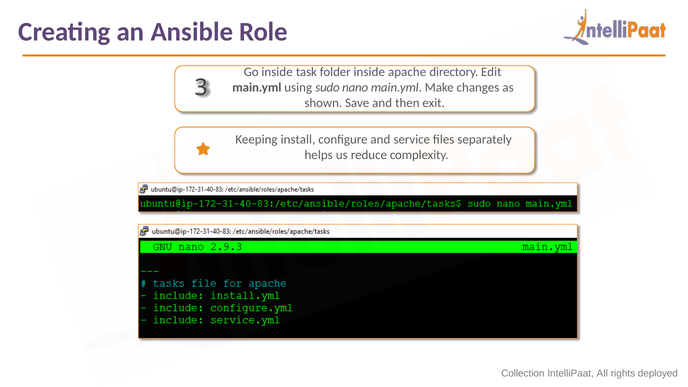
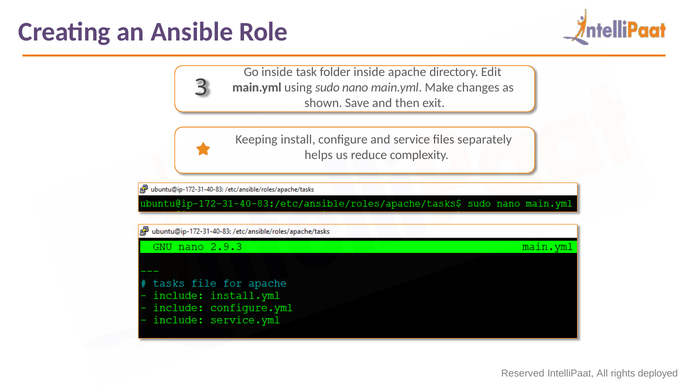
Collection: Collection -> Reserved
